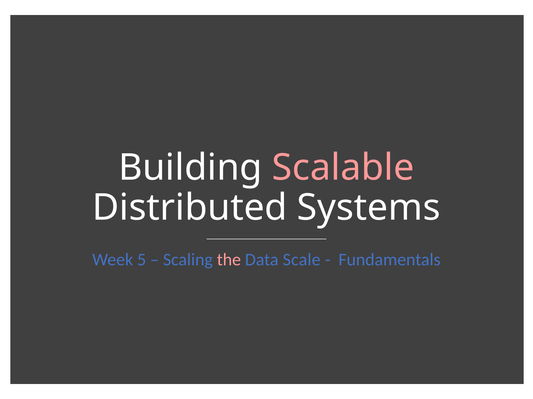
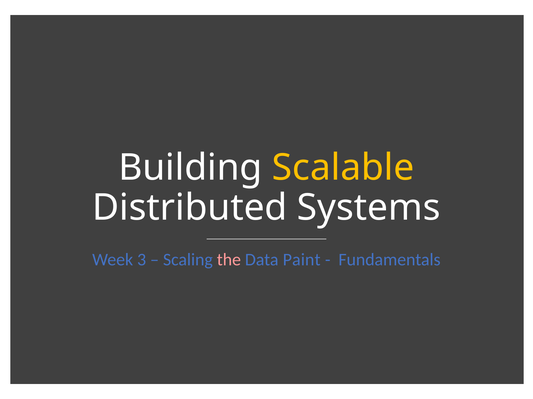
Scalable colour: pink -> yellow
5: 5 -> 3
Scale: Scale -> Paint
